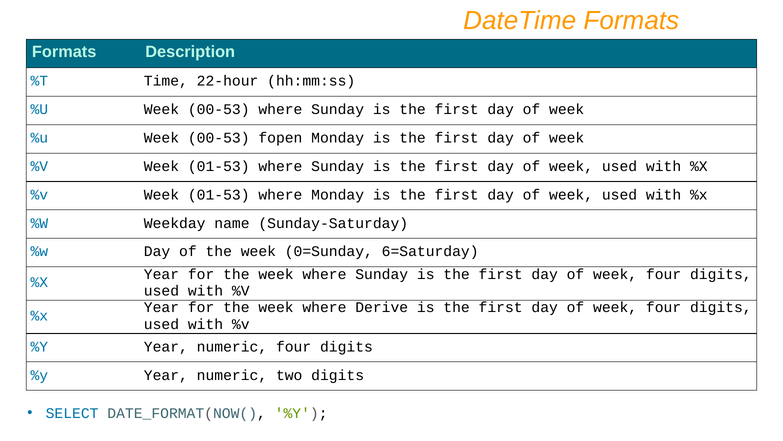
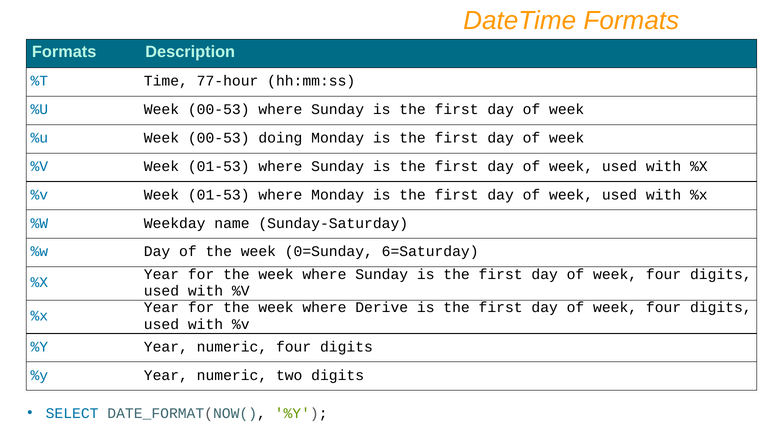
22-hour: 22-hour -> 77-hour
fopen: fopen -> doing
